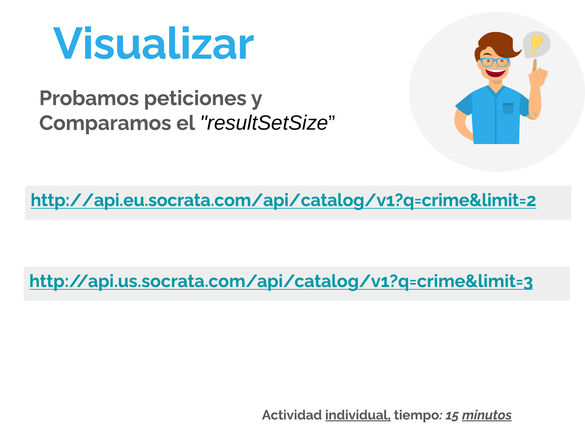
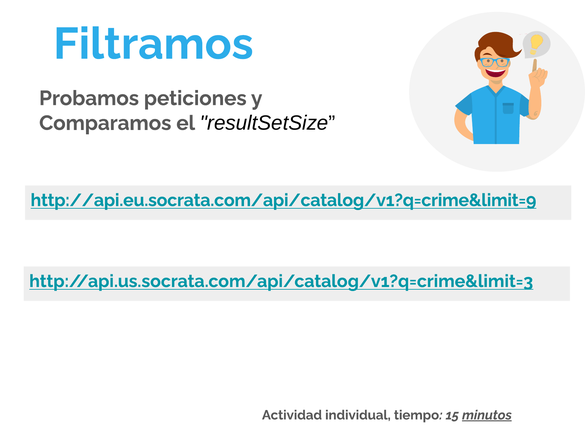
Visualizar: Visualizar -> Filtramos
http://api.eu.socrata.com/api/catalog/v1?q=crime&limit=2: http://api.eu.socrata.com/api/catalog/v1?q=crime&limit=2 -> http://api.eu.socrata.com/api/catalog/v1?q=crime&limit=9
individual underline: present -> none
